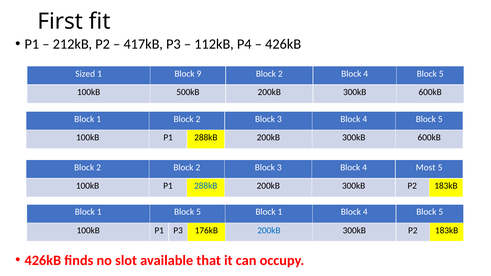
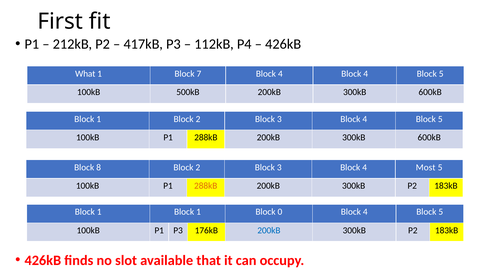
Sized: Sized -> What
9: 9 -> 7
2 at (280, 74): 2 -> 4
2 at (99, 168): 2 -> 8
288kB at (206, 186) colour: blue -> orange
1 Block 5: 5 -> 1
1 at (280, 212): 1 -> 0
